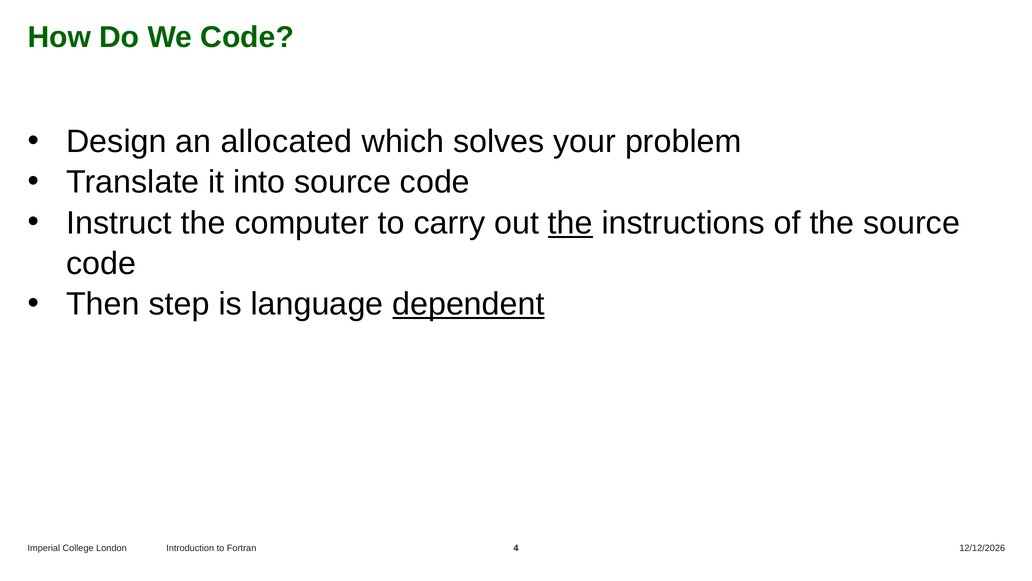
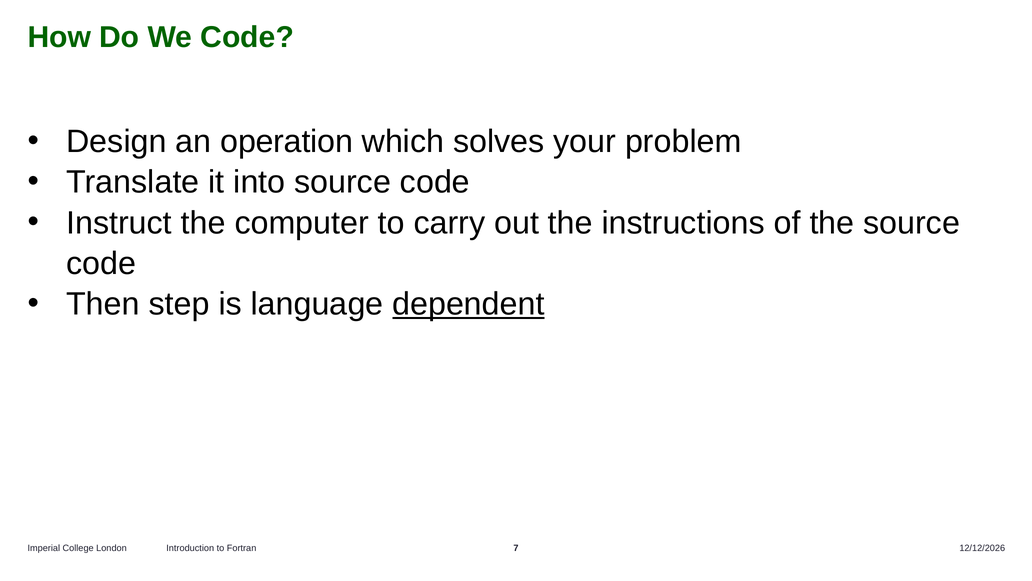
allocated: allocated -> operation
the at (570, 223) underline: present -> none
4: 4 -> 7
